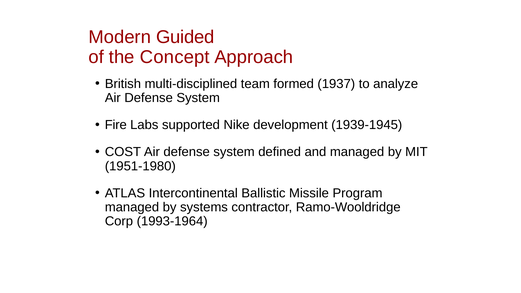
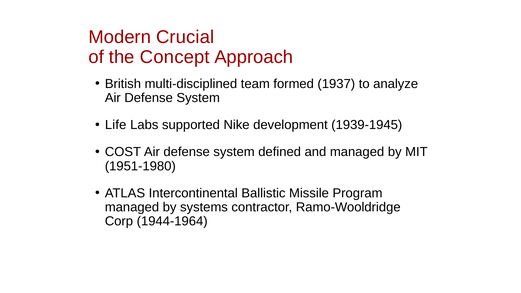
Guided: Guided -> Crucial
Fire: Fire -> Life
1993-1964: 1993-1964 -> 1944-1964
